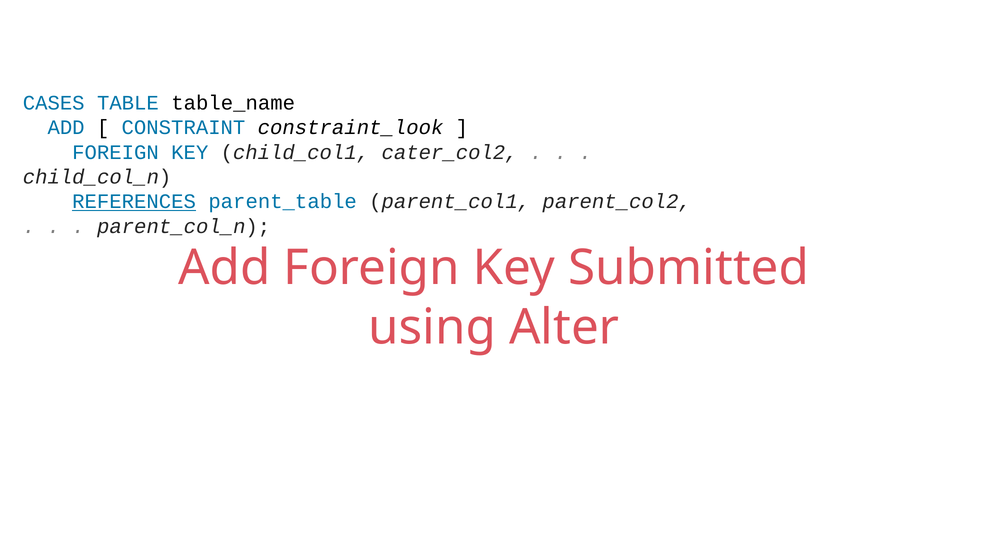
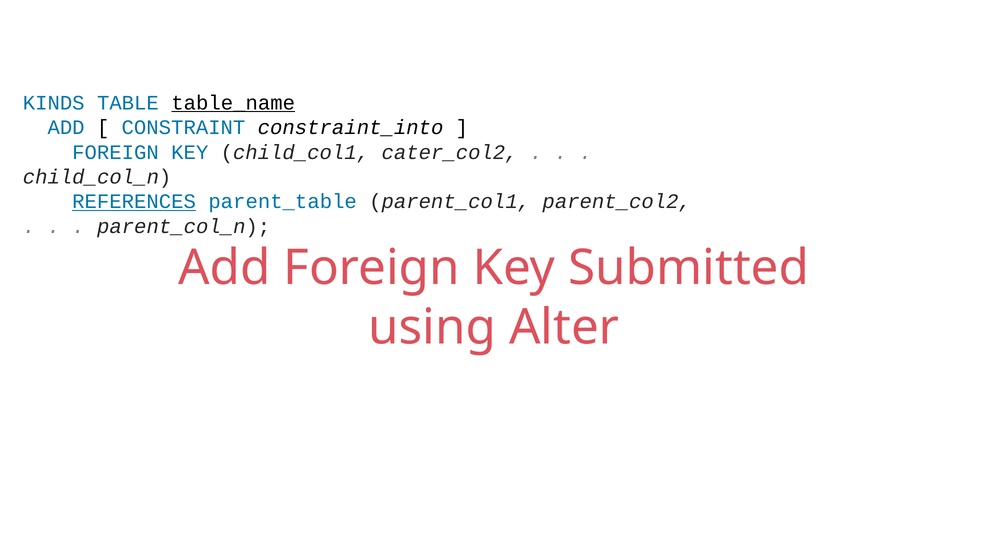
CASES: CASES -> KINDS
table_name underline: none -> present
constraint_look: constraint_look -> constraint_into
